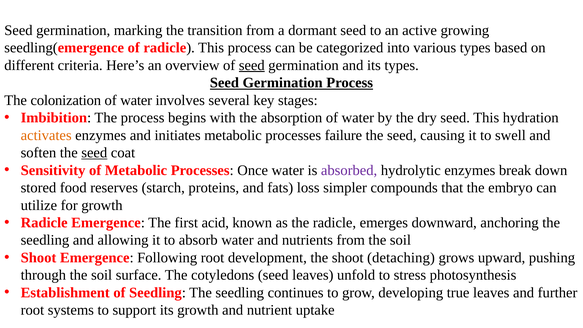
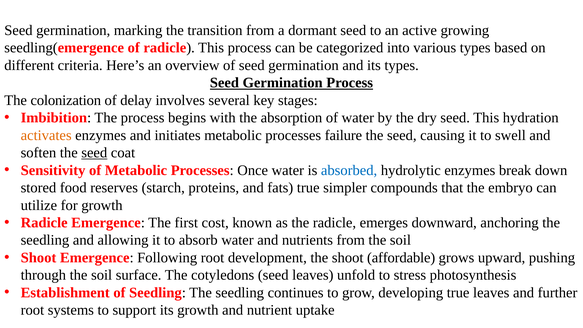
seed at (252, 65) underline: present -> none
water at (136, 100): water -> delay
absorbed colour: purple -> blue
fats loss: loss -> true
acid: acid -> cost
detaching: detaching -> affordable
